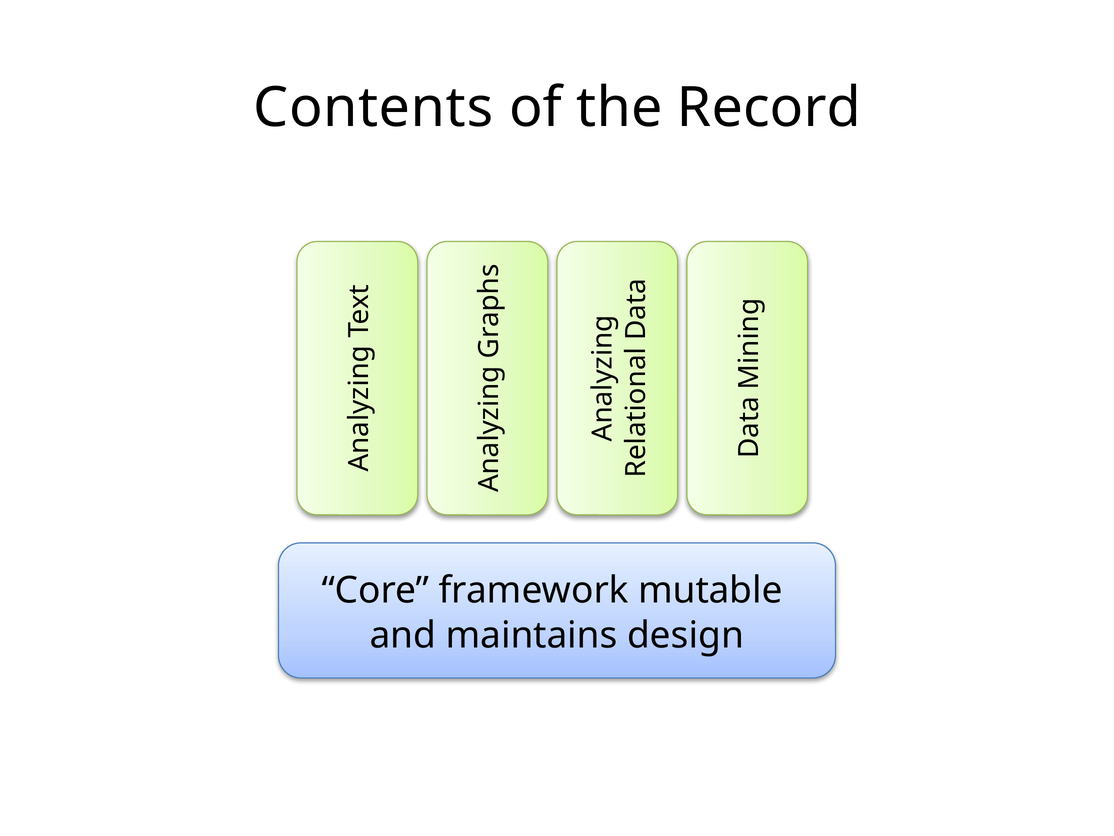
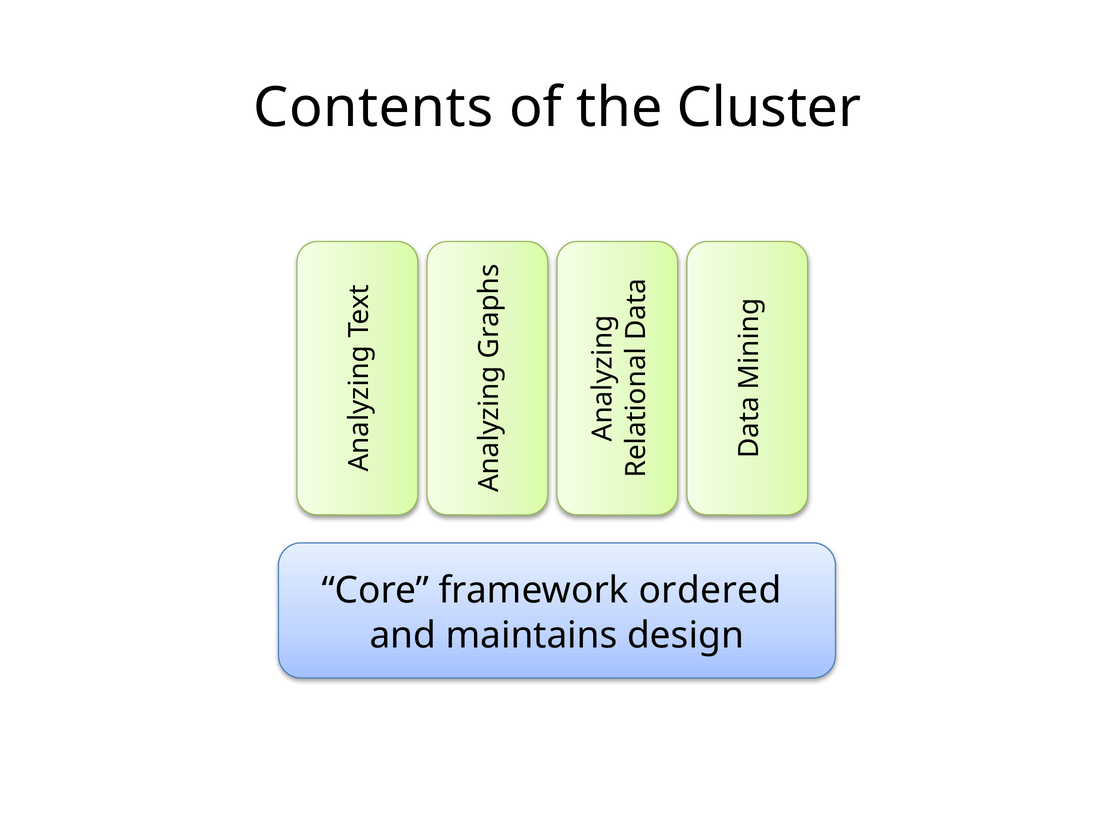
Record: Record -> Cluster
mutable: mutable -> ordered
